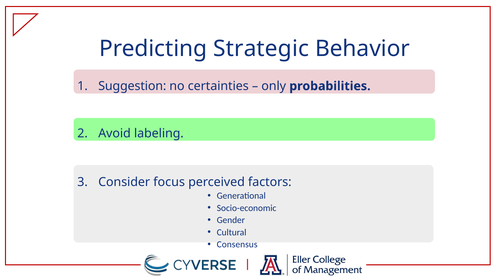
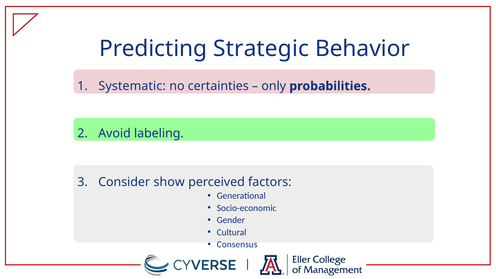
Suggestion: Suggestion -> Systematic
focus: focus -> show
